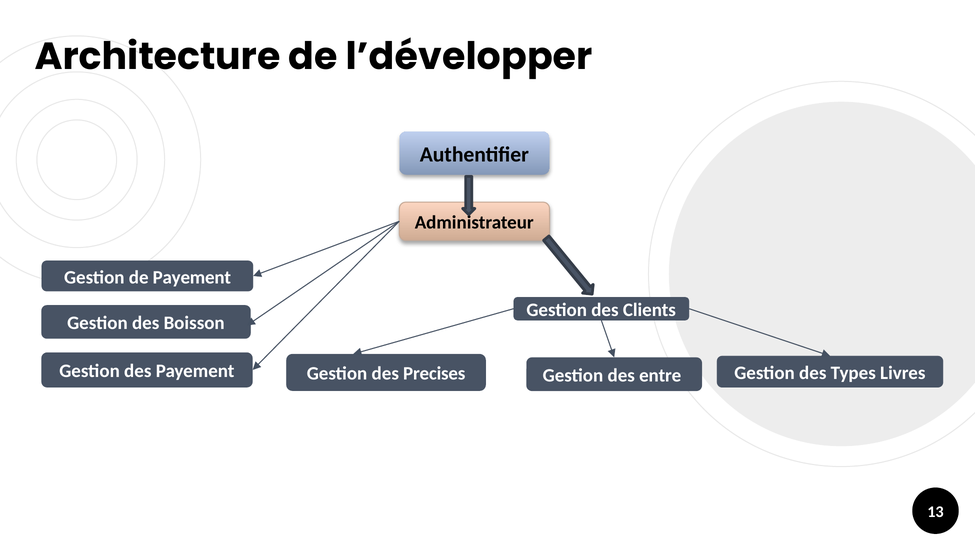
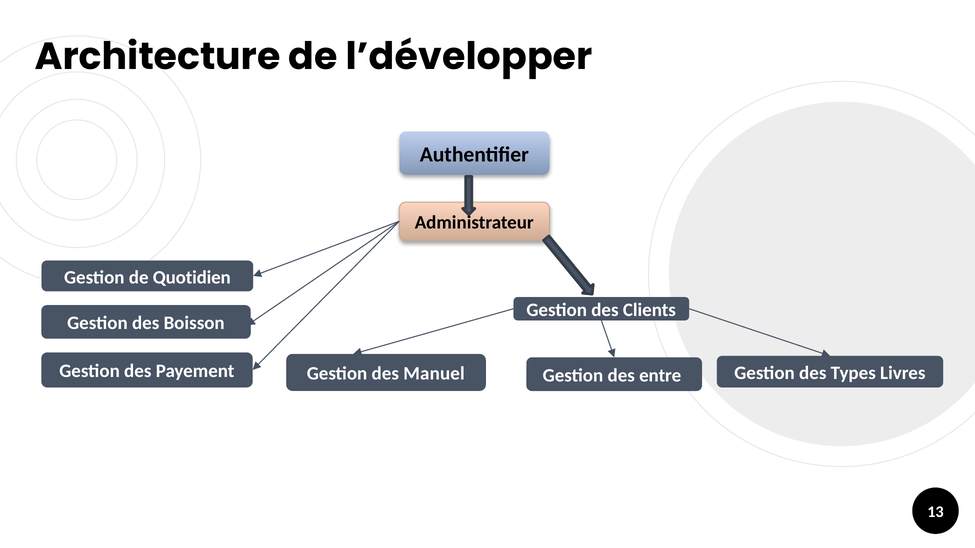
de Payement: Payement -> Quotidien
Precises: Precises -> Manuel
